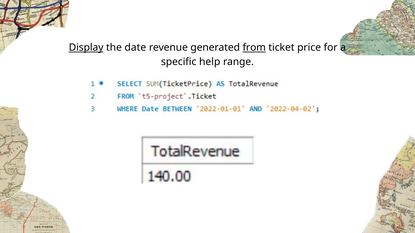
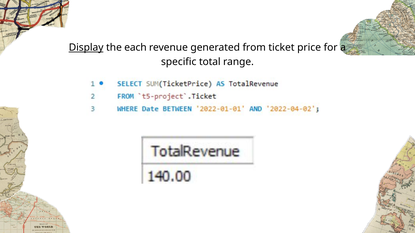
date: date -> each
from underline: present -> none
help: help -> total
